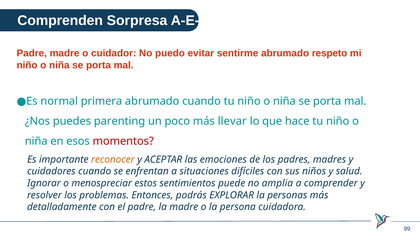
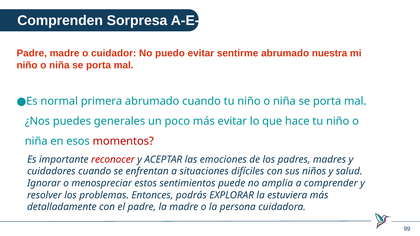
respeto: respeto -> nuestra
parenting: parenting -> generales
más llevar: llevar -> evitar
reconocer colour: orange -> red
personas: personas -> estuviera
